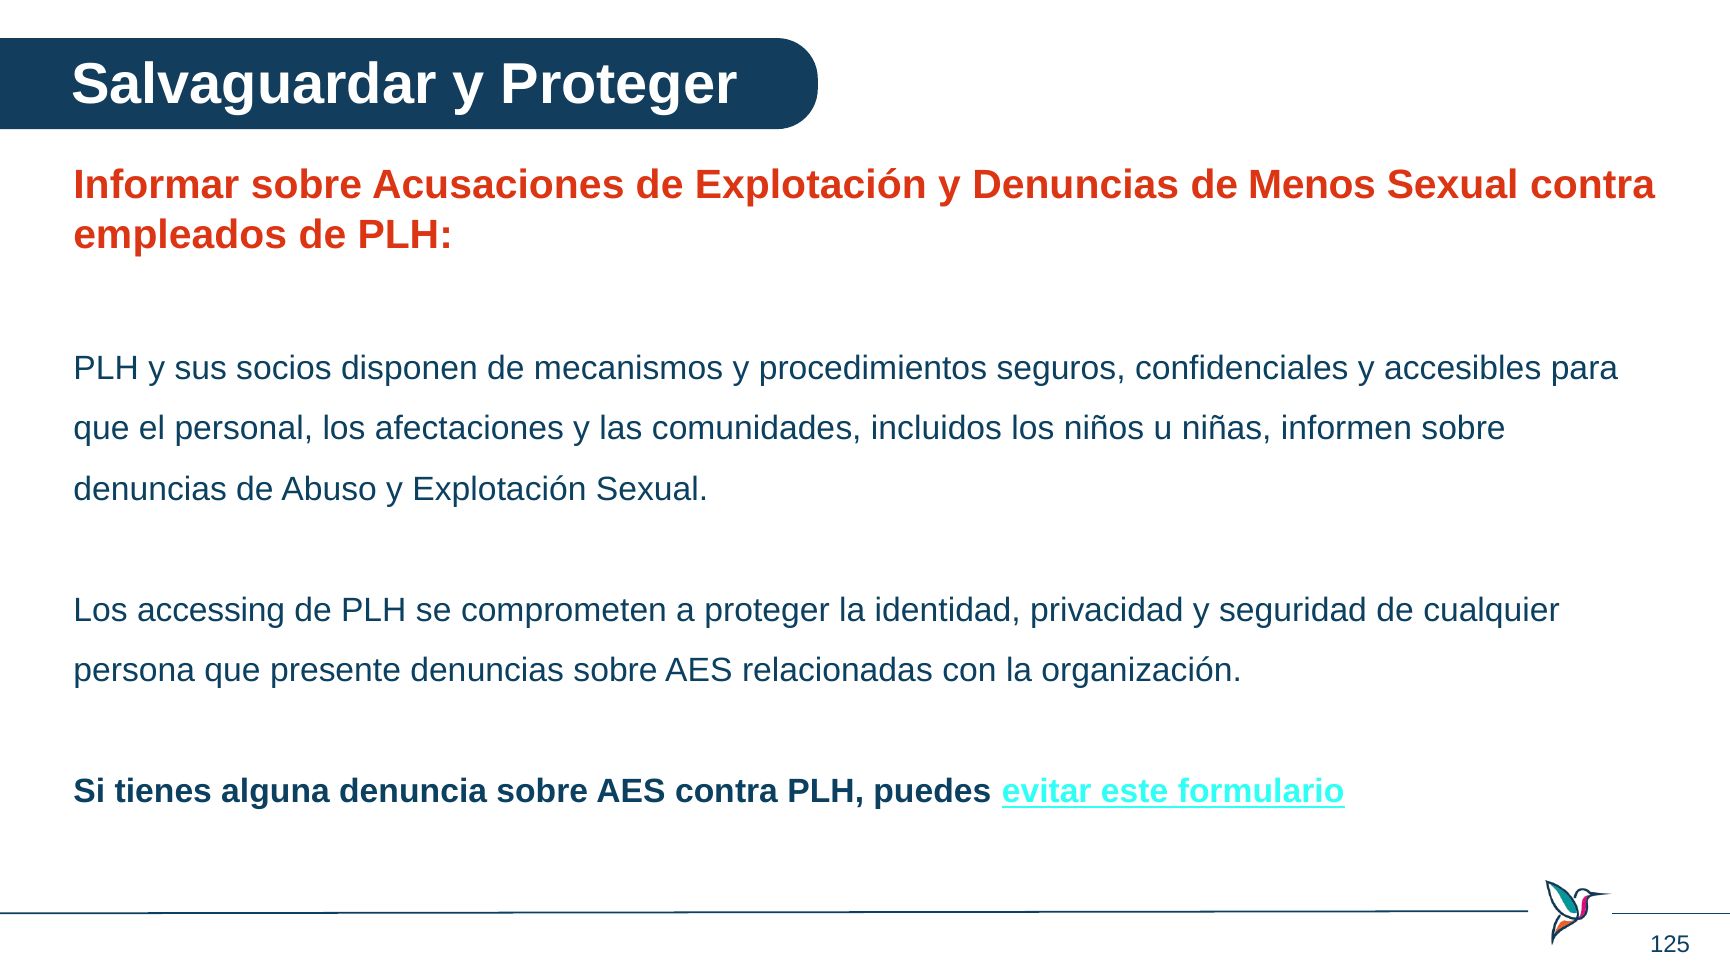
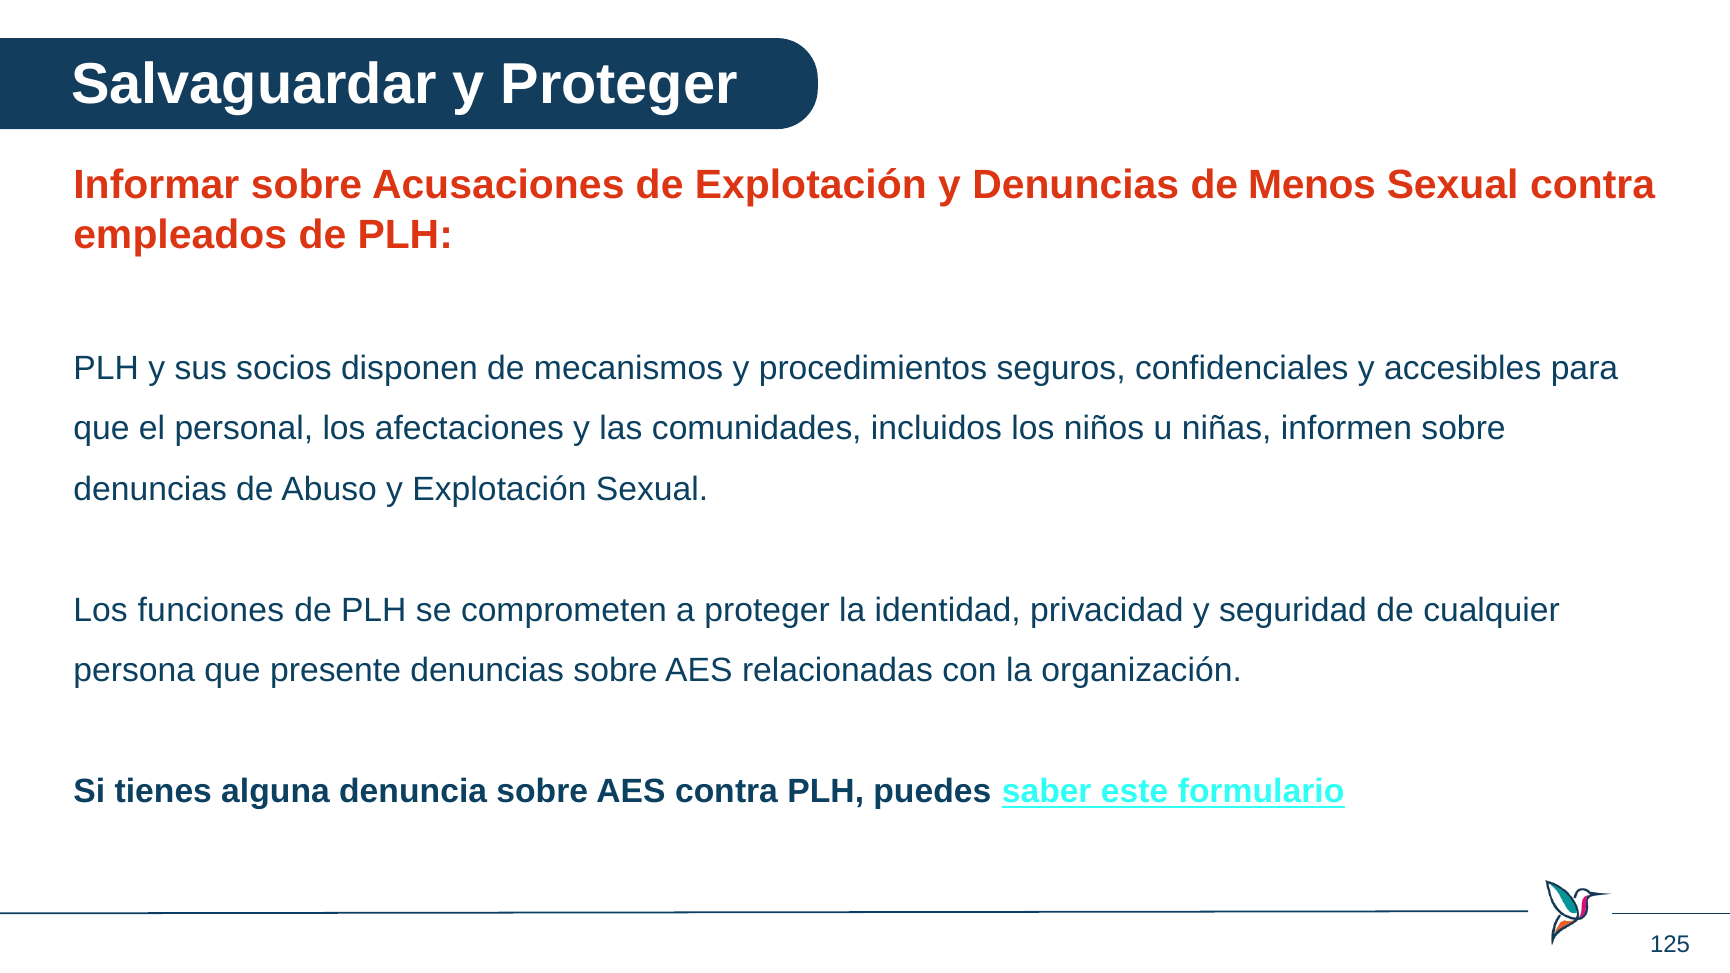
accessing: accessing -> funciones
evitar: evitar -> saber
